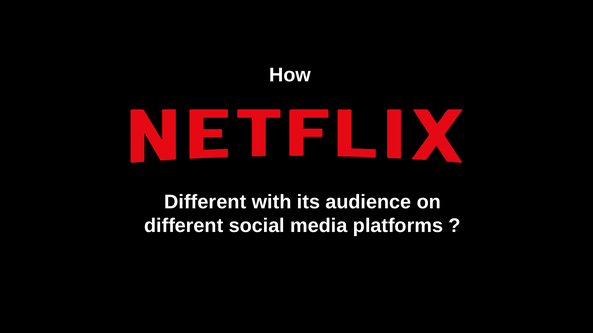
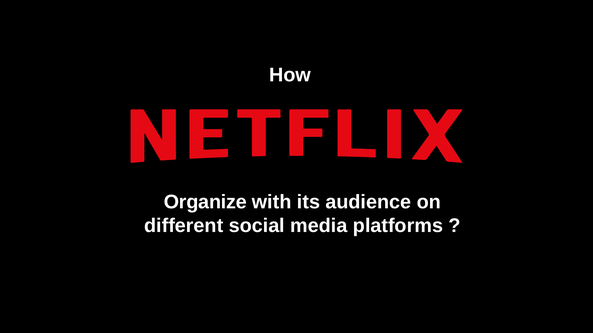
Different at (205, 202): Different -> Organize
